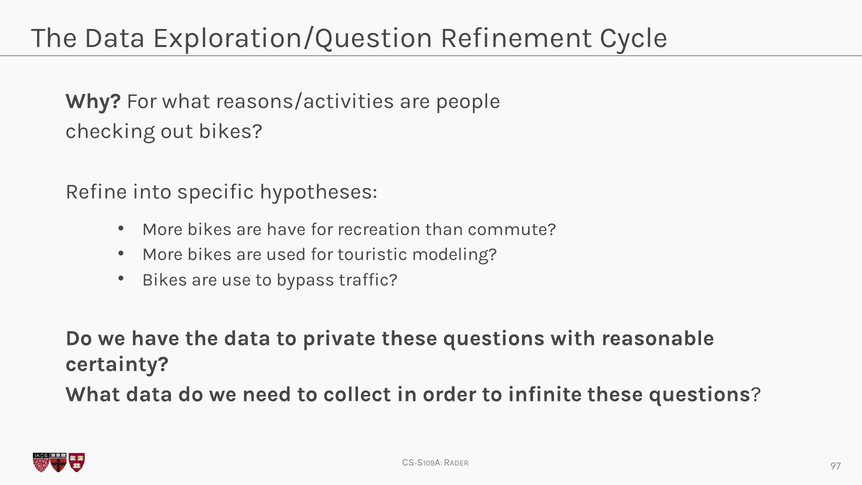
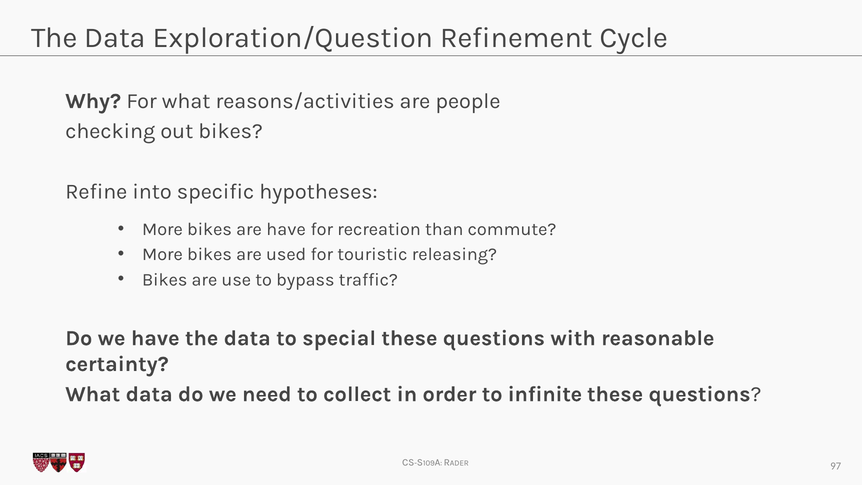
modeling: modeling -> releasing
private: private -> special
